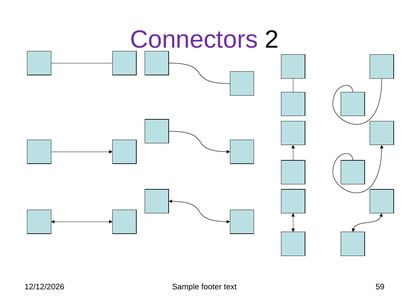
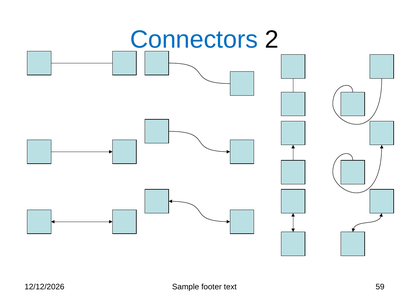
Connectors colour: purple -> blue
